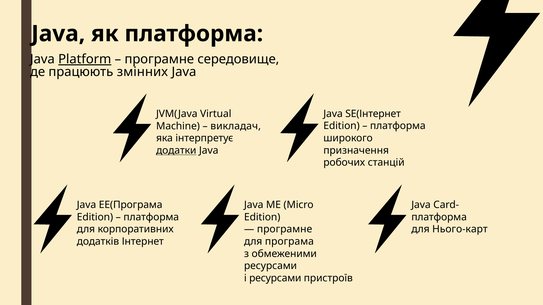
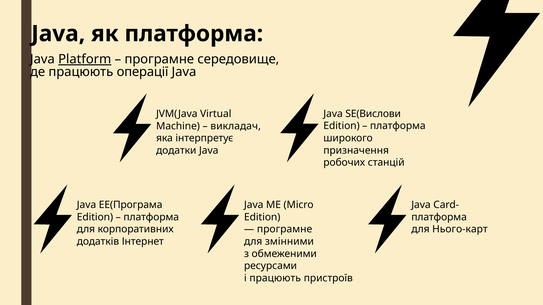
змінних: змінних -> операції
SE(Інтернет: SE(Інтернет -> SE(Вислови
додатки underline: present -> none
програма: програма -> змінними
і ресурсами: ресурсами -> працюють
